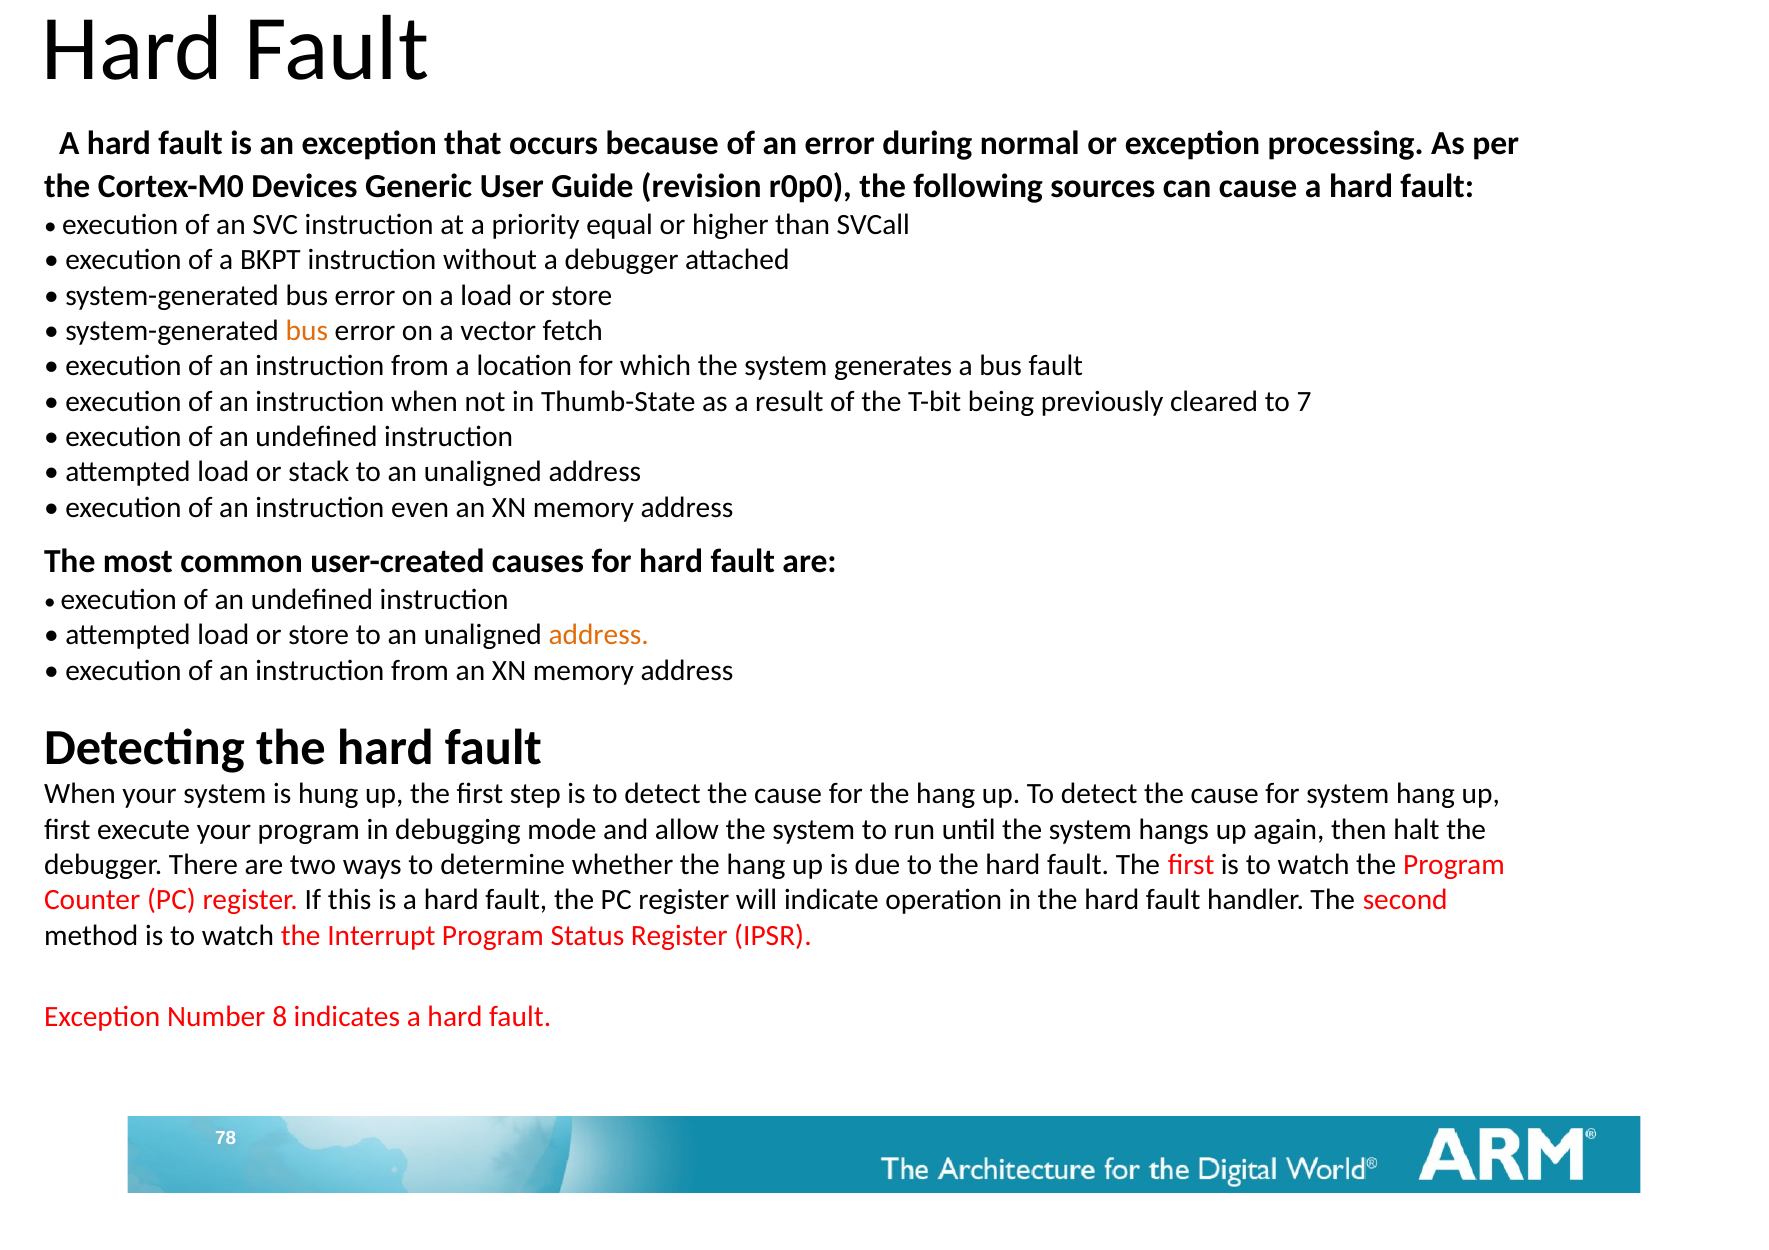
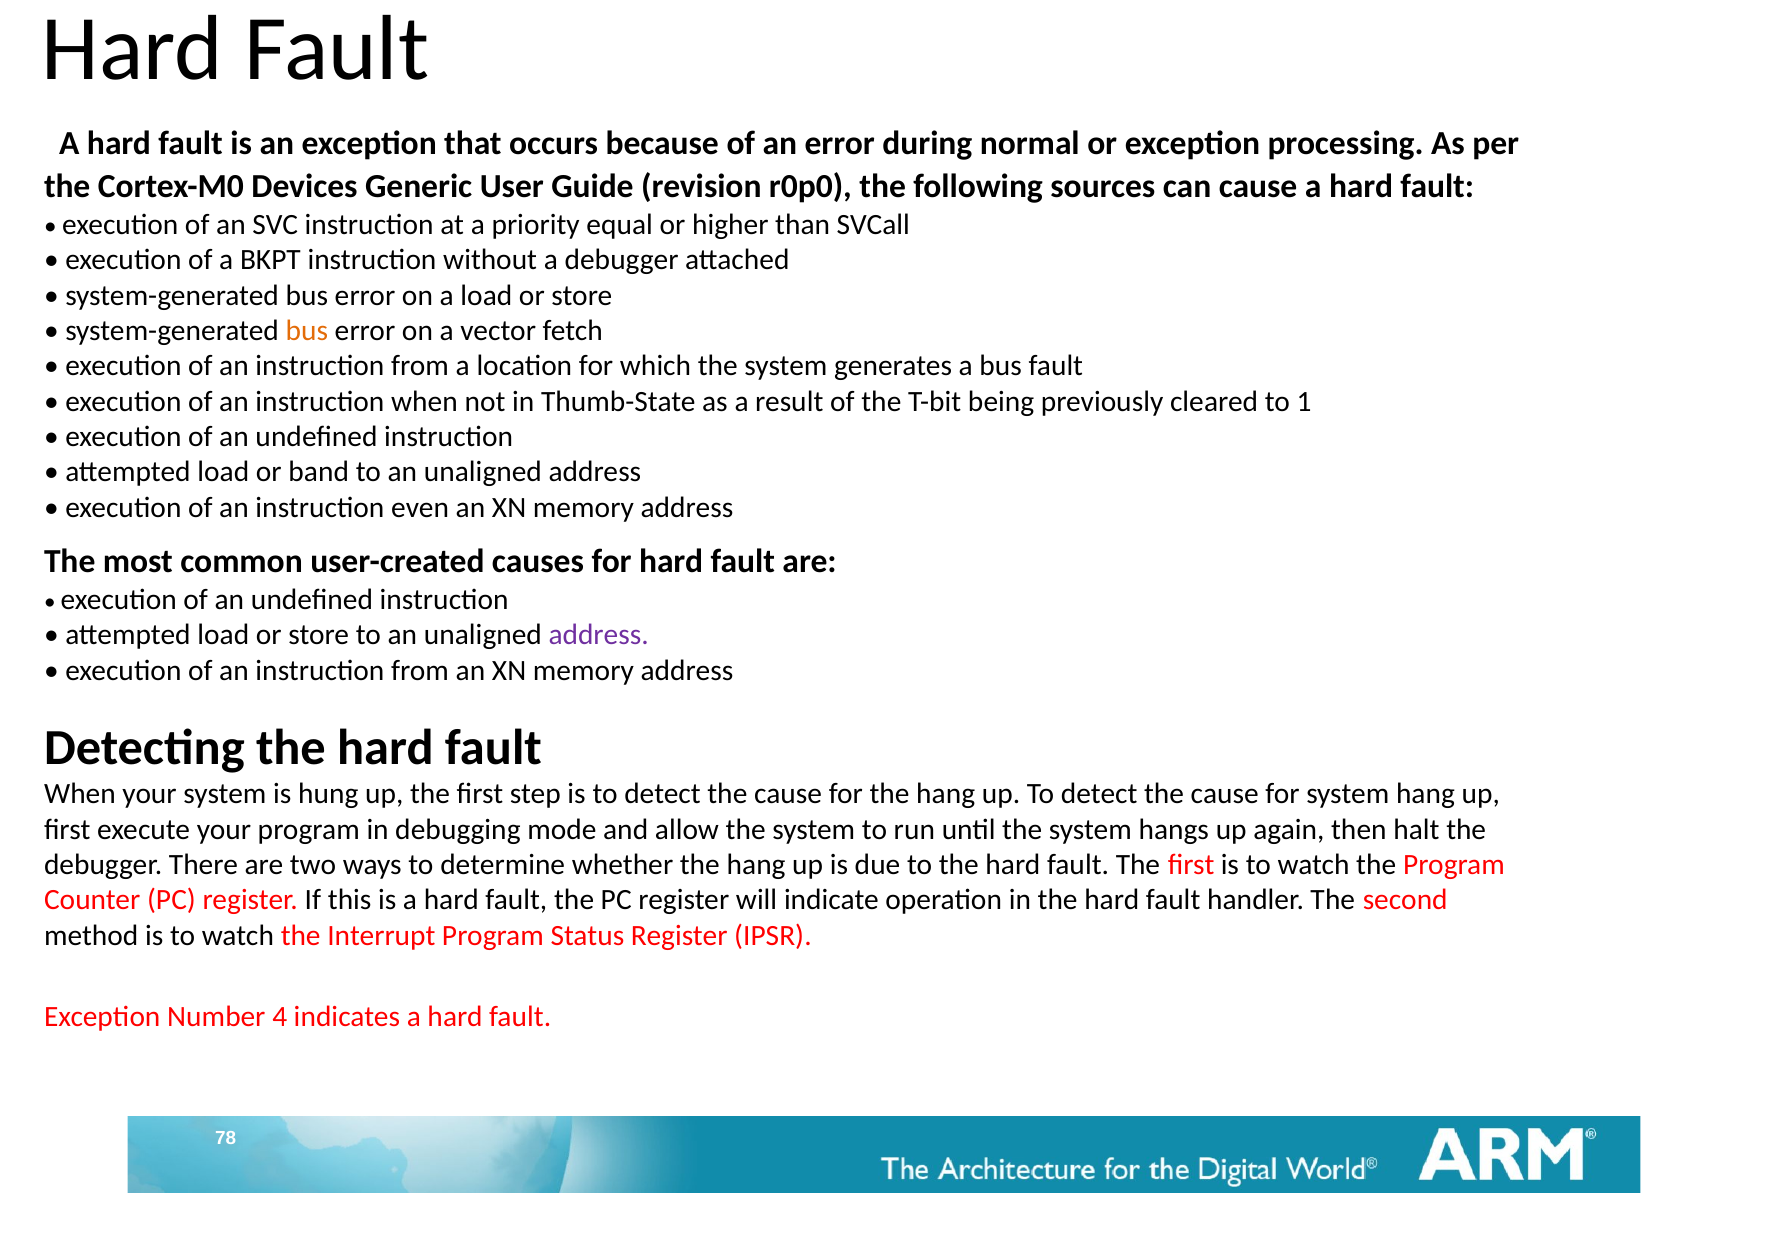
7: 7 -> 1
stack: stack -> band
address at (599, 635) colour: orange -> purple
8: 8 -> 4
